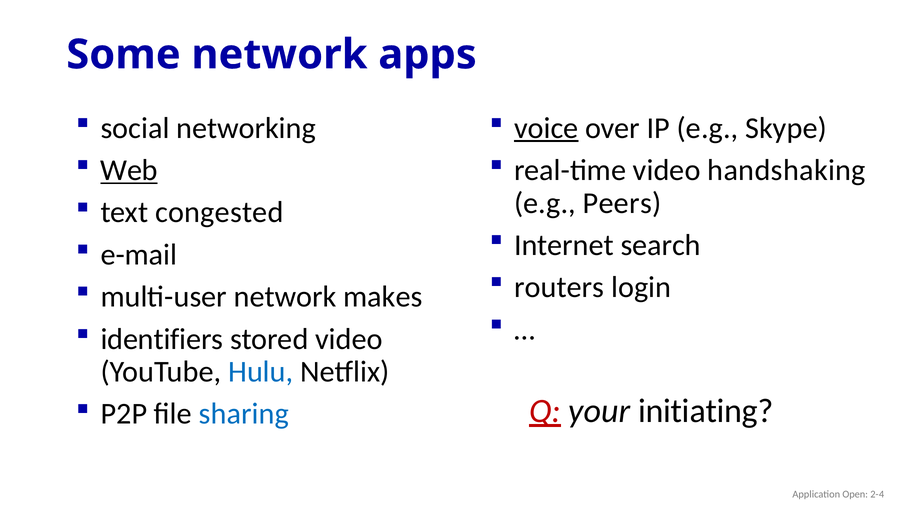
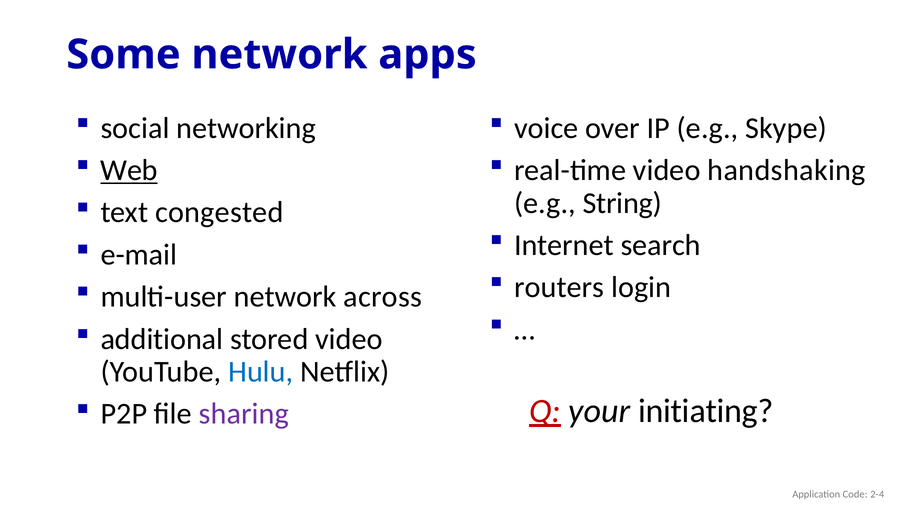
voice underline: present -> none
Peers: Peers -> String
makes: makes -> across
identifiers: identifiers -> additional
sharing colour: blue -> purple
Open: Open -> Code
